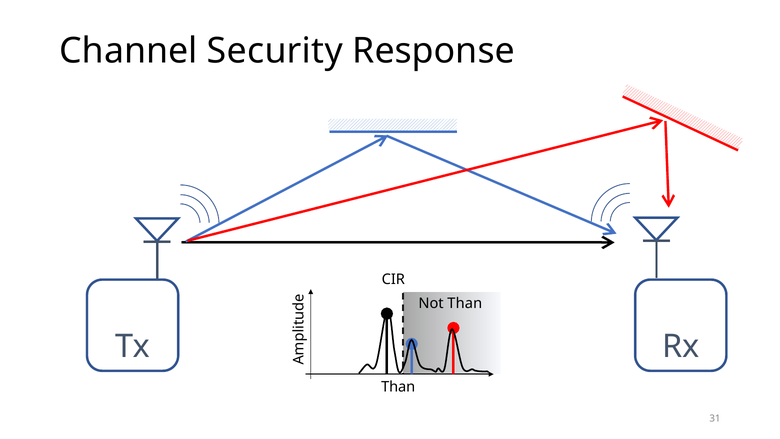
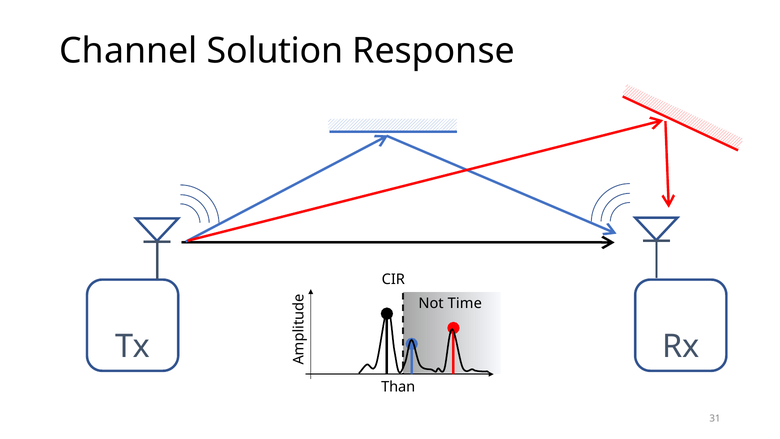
Security: Security -> Solution
Not Than: Than -> Time
